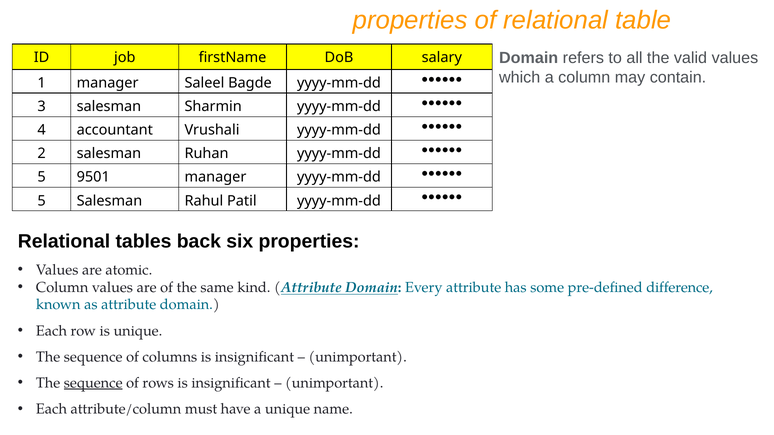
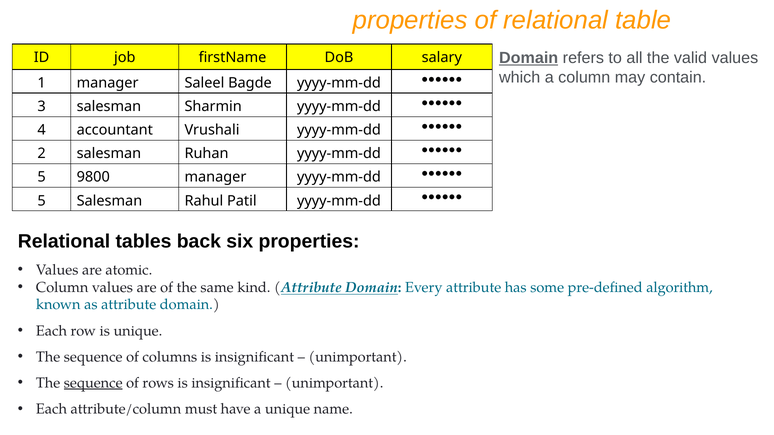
Domain at (529, 58) underline: none -> present
9501: 9501 -> 9800
difference: difference -> algorithm
